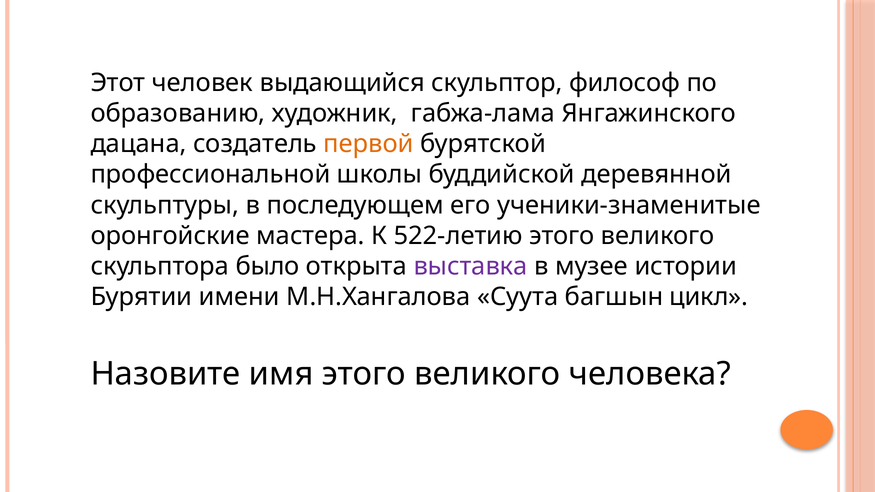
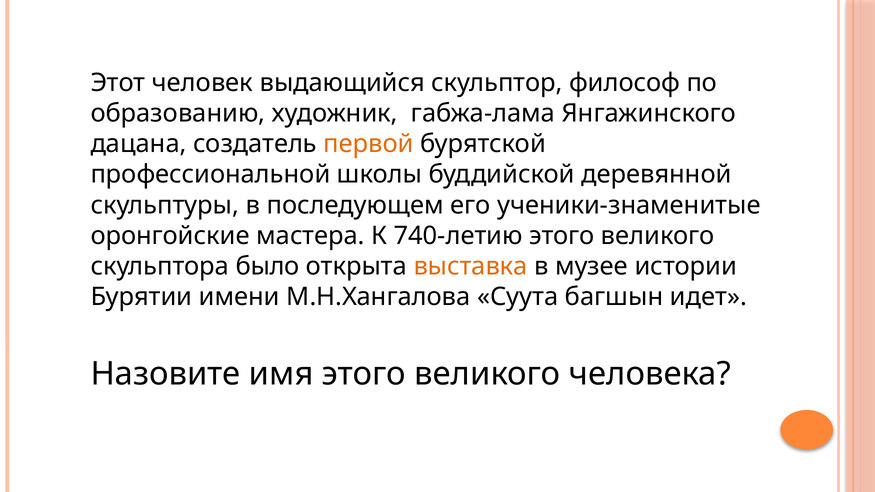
522-летию: 522-летию -> 740-летию
выставка colour: purple -> orange
цикл: цикл -> идет
